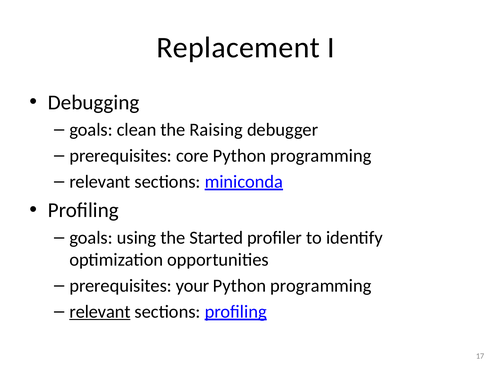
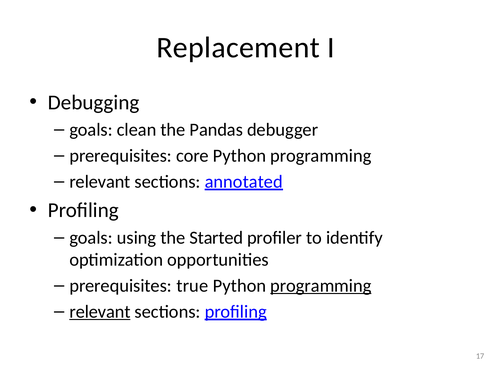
Raising: Raising -> Pandas
miniconda: miniconda -> annotated
your: your -> true
programming at (321, 286) underline: none -> present
